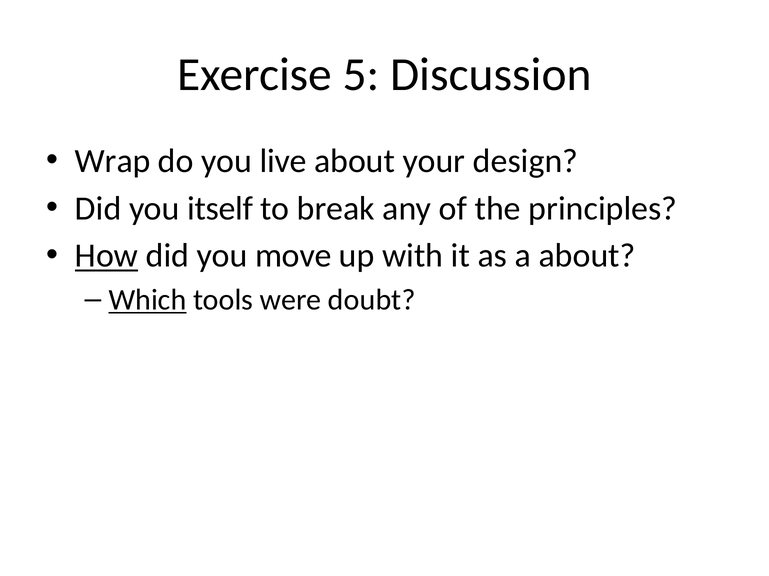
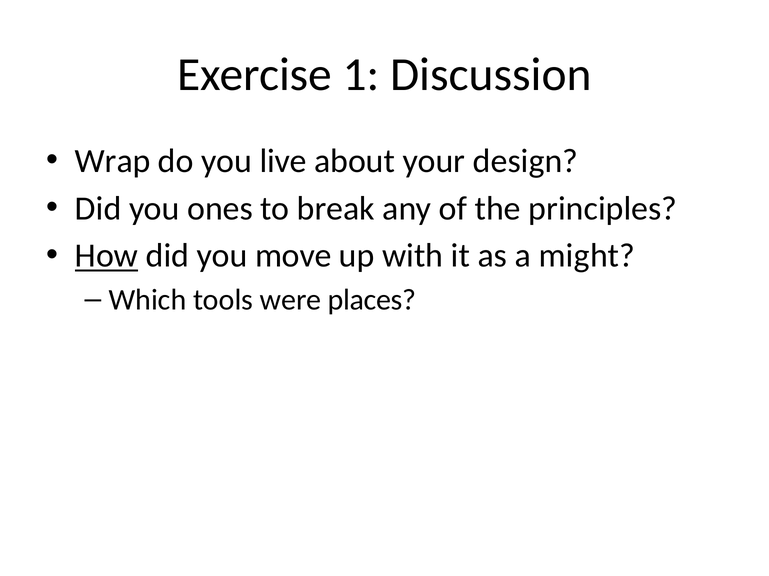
5: 5 -> 1
itself: itself -> ones
a about: about -> might
Which underline: present -> none
doubt: doubt -> places
